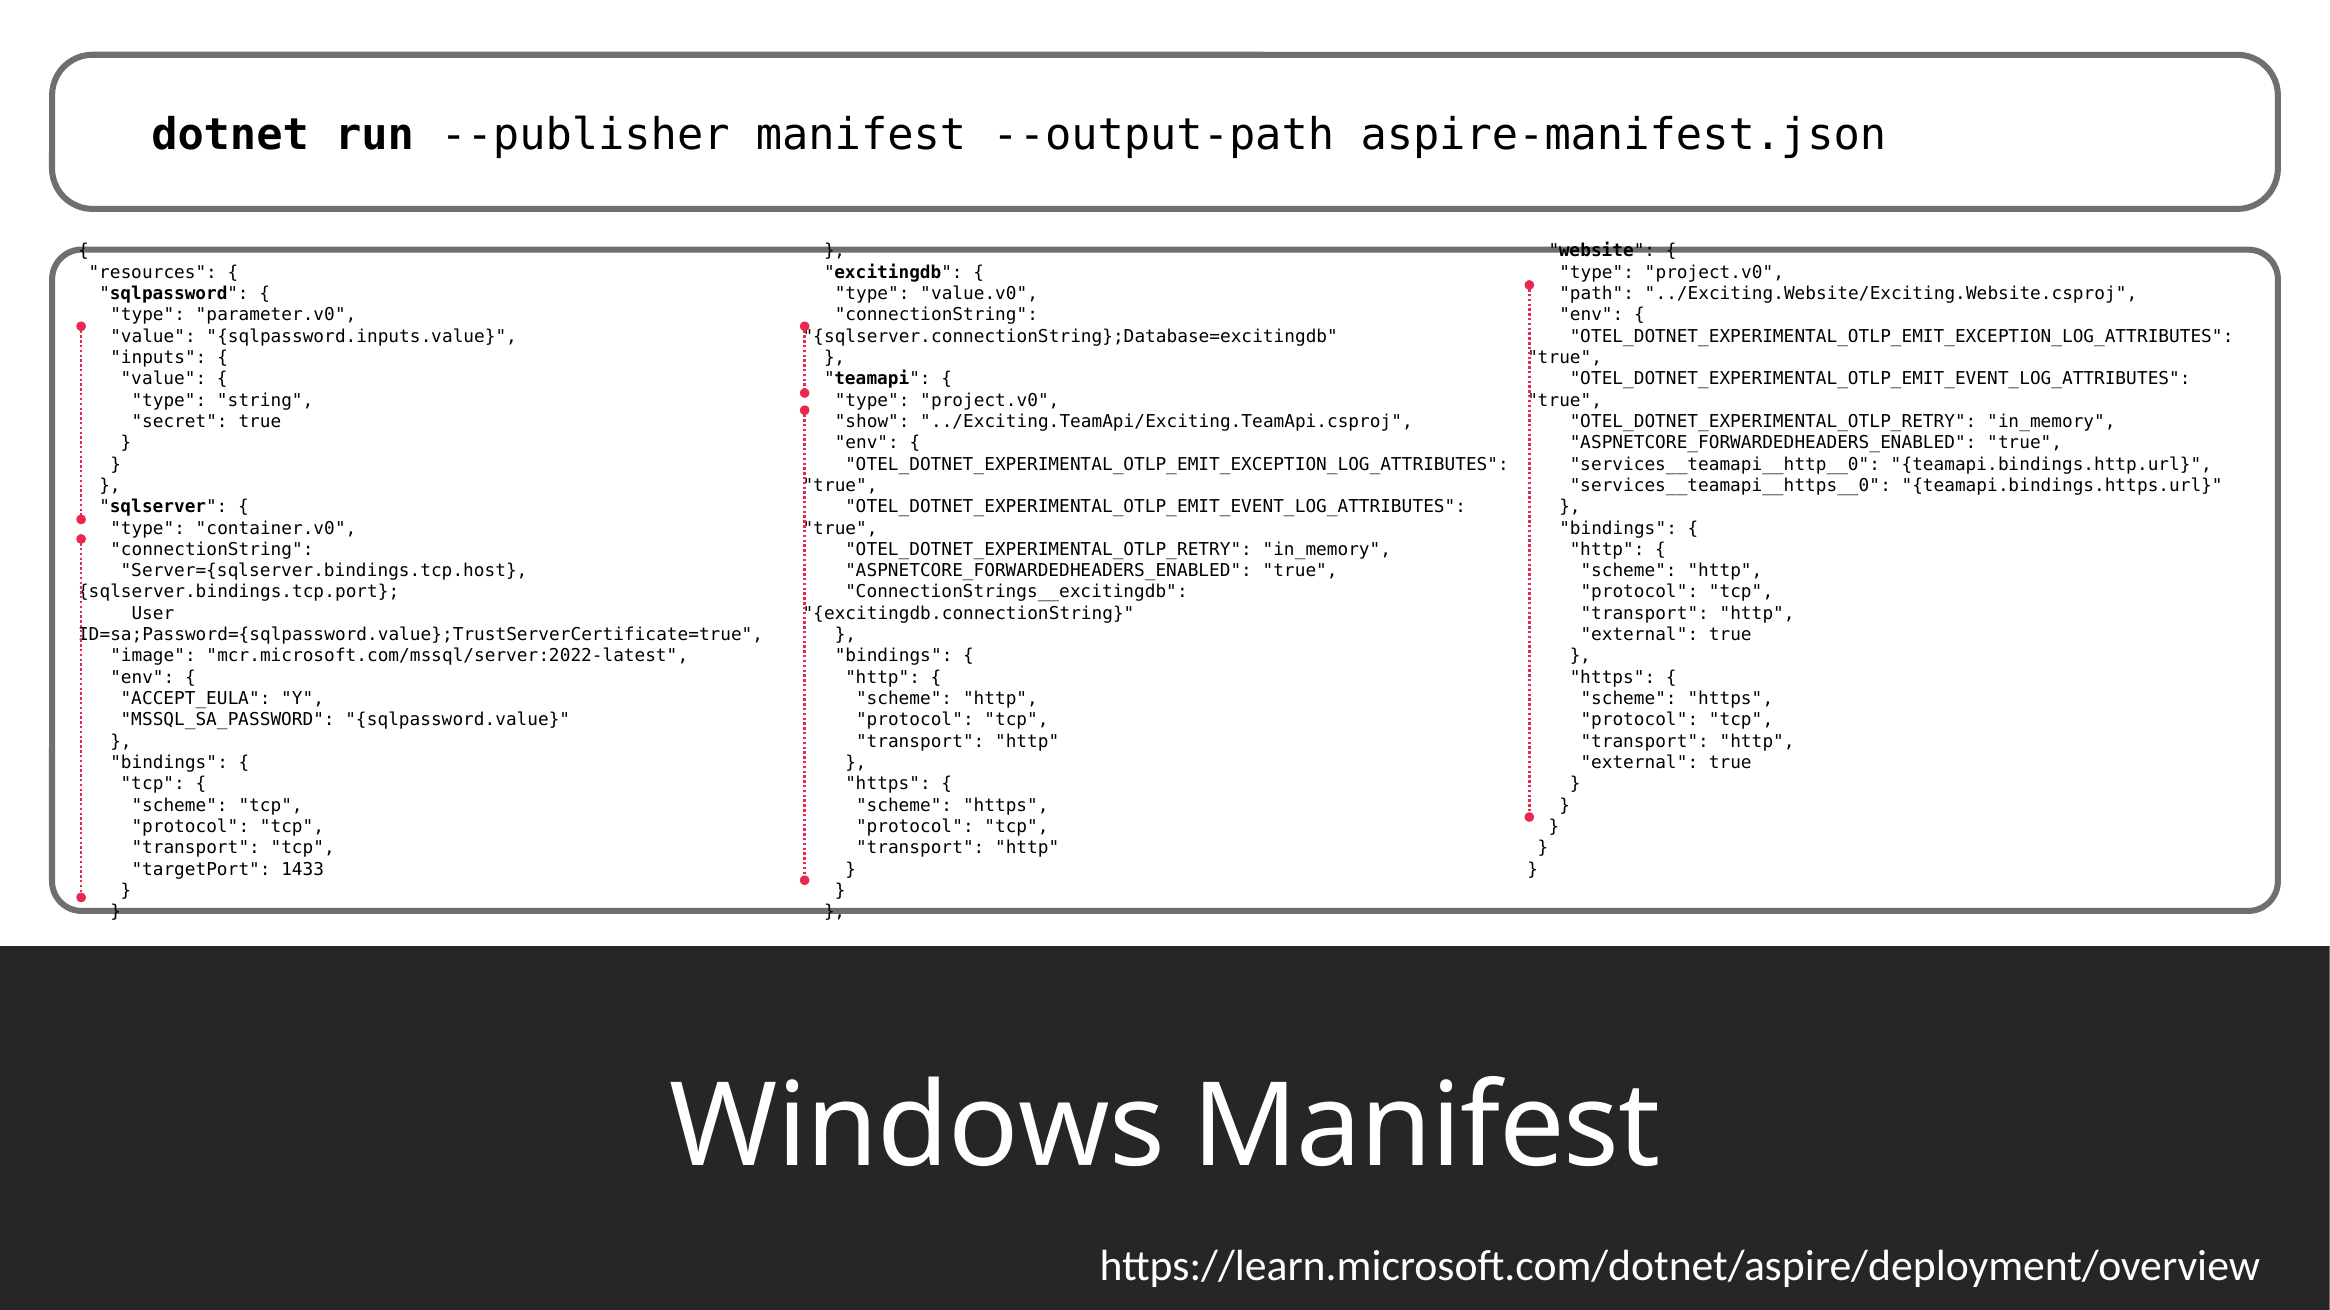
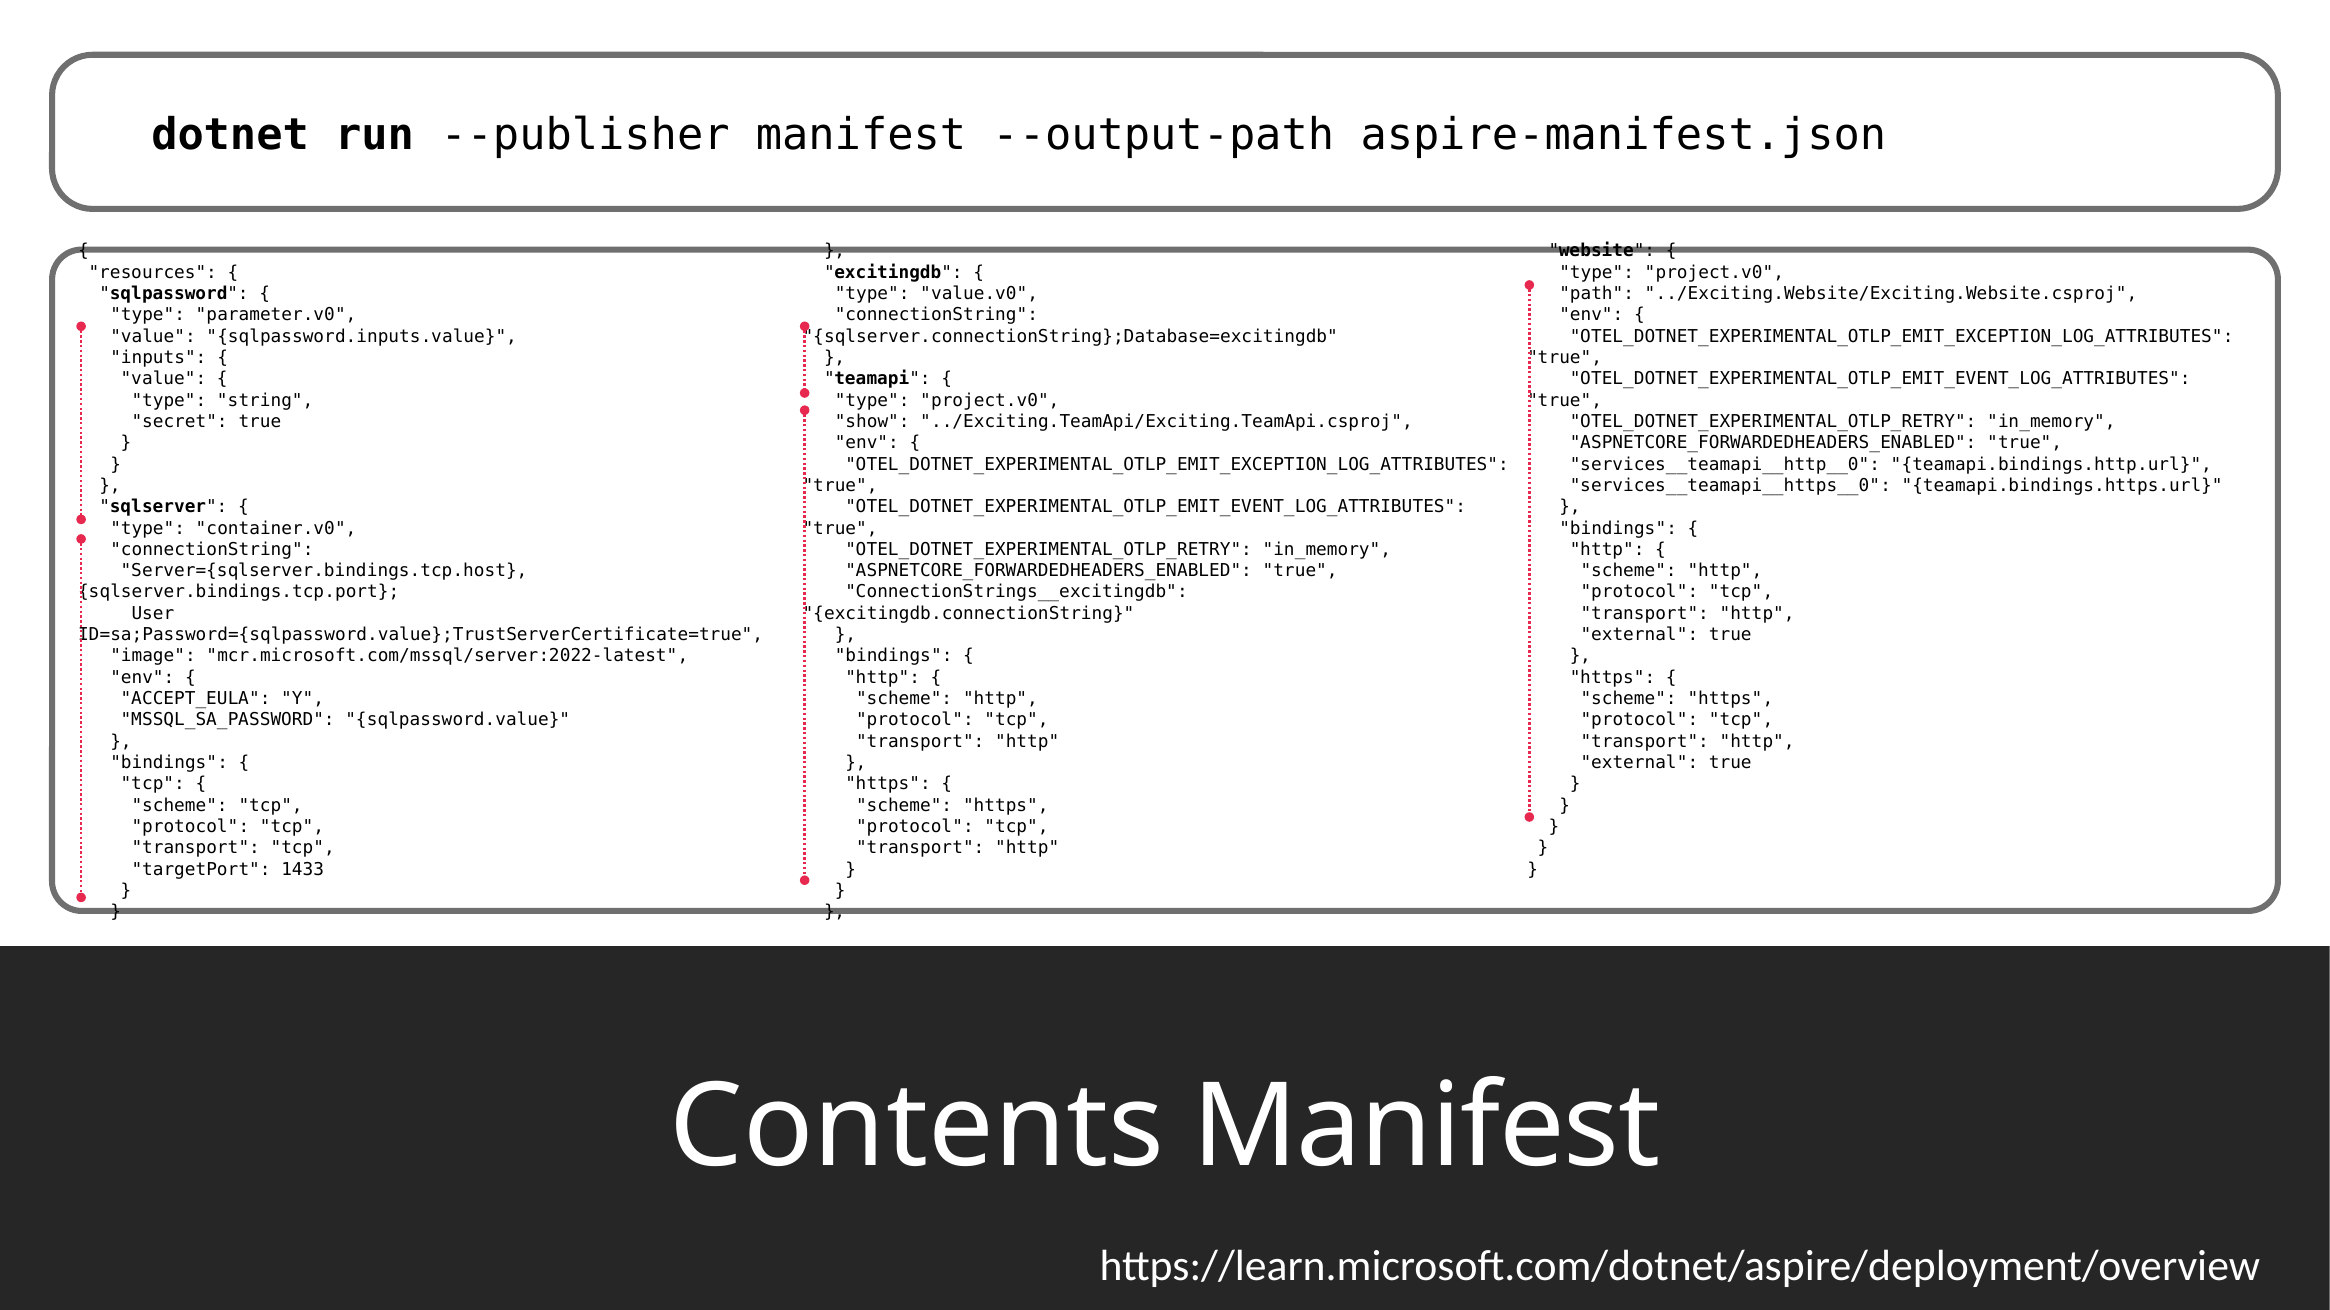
Windows: Windows -> Contents
